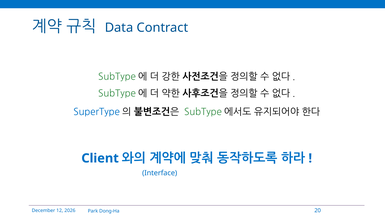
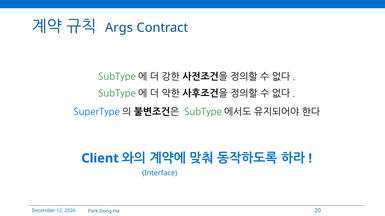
Data: Data -> Args
